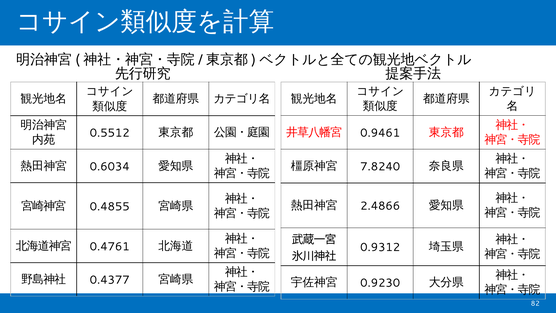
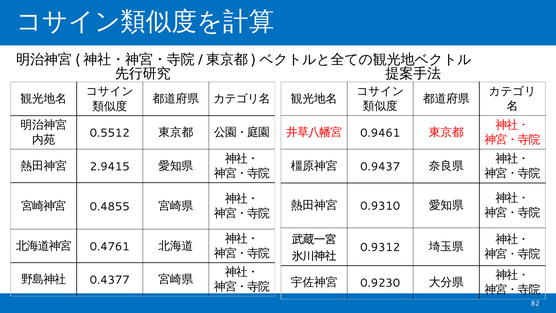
0.6034: 0.6034 -> 2.9415
7.8240: 7.8240 -> 0.9437
2.4866: 2.4866 -> 0.9310
